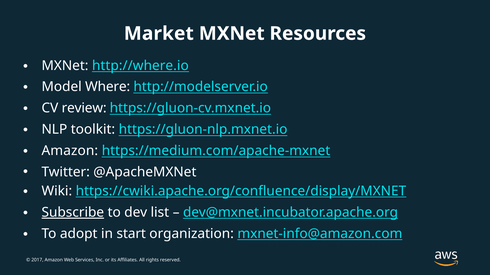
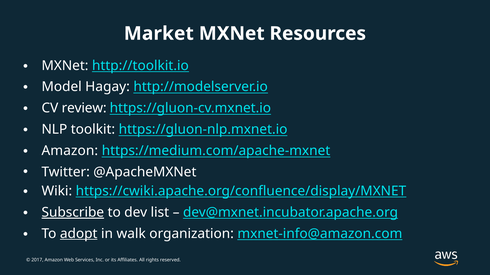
http://where.io: http://where.io -> http://toolkit.io
Where: Where -> Hagay
adopt underline: none -> present
start: start -> walk
